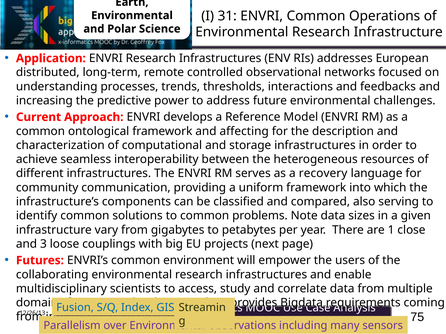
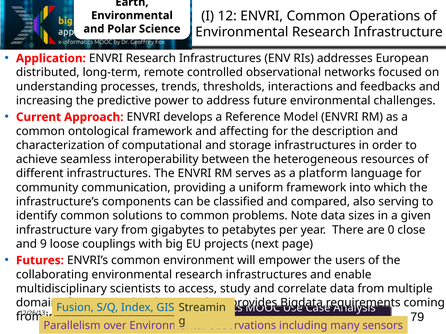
31: 31 -> 12
recovery: recovery -> platform
1: 1 -> 0
3: 3 -> 9
75: 75 -> 79
